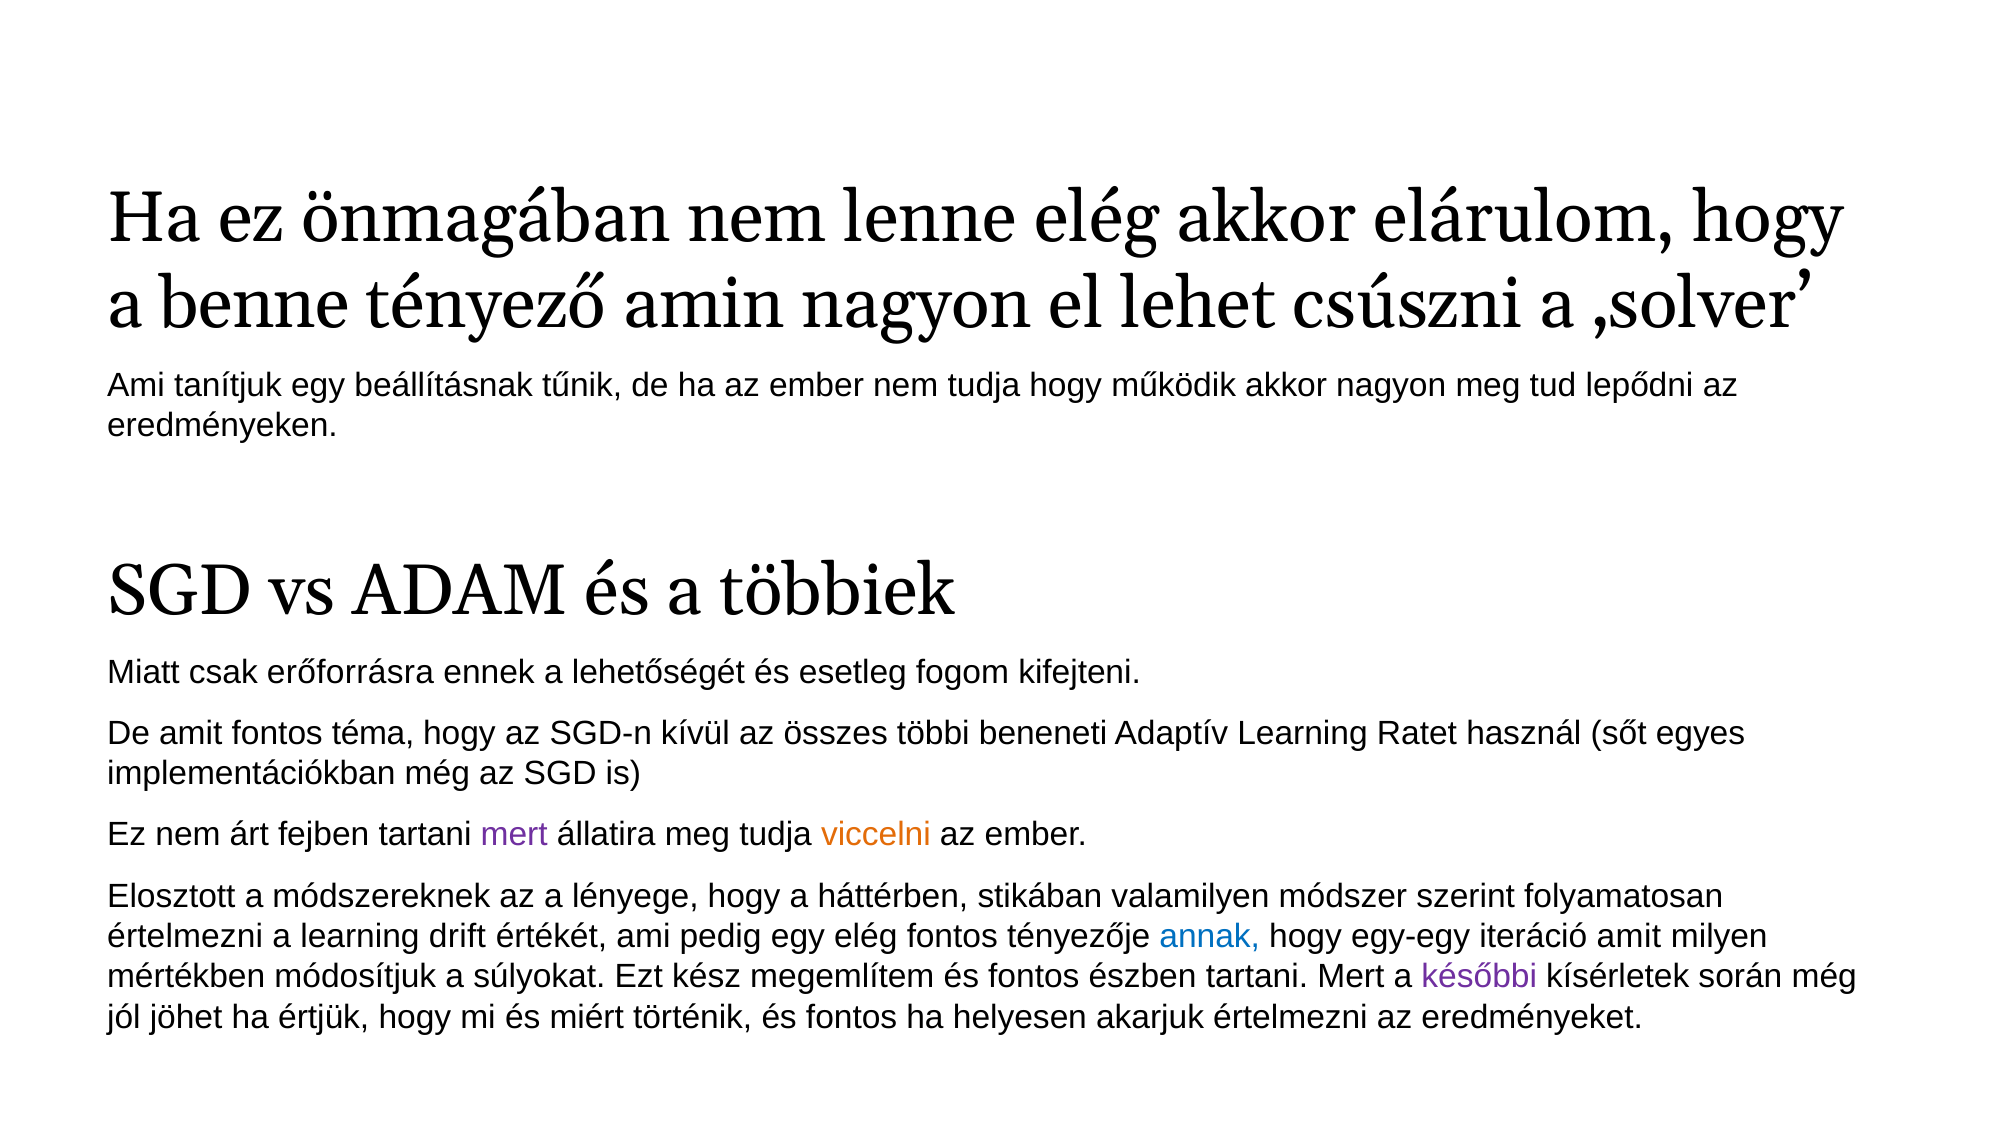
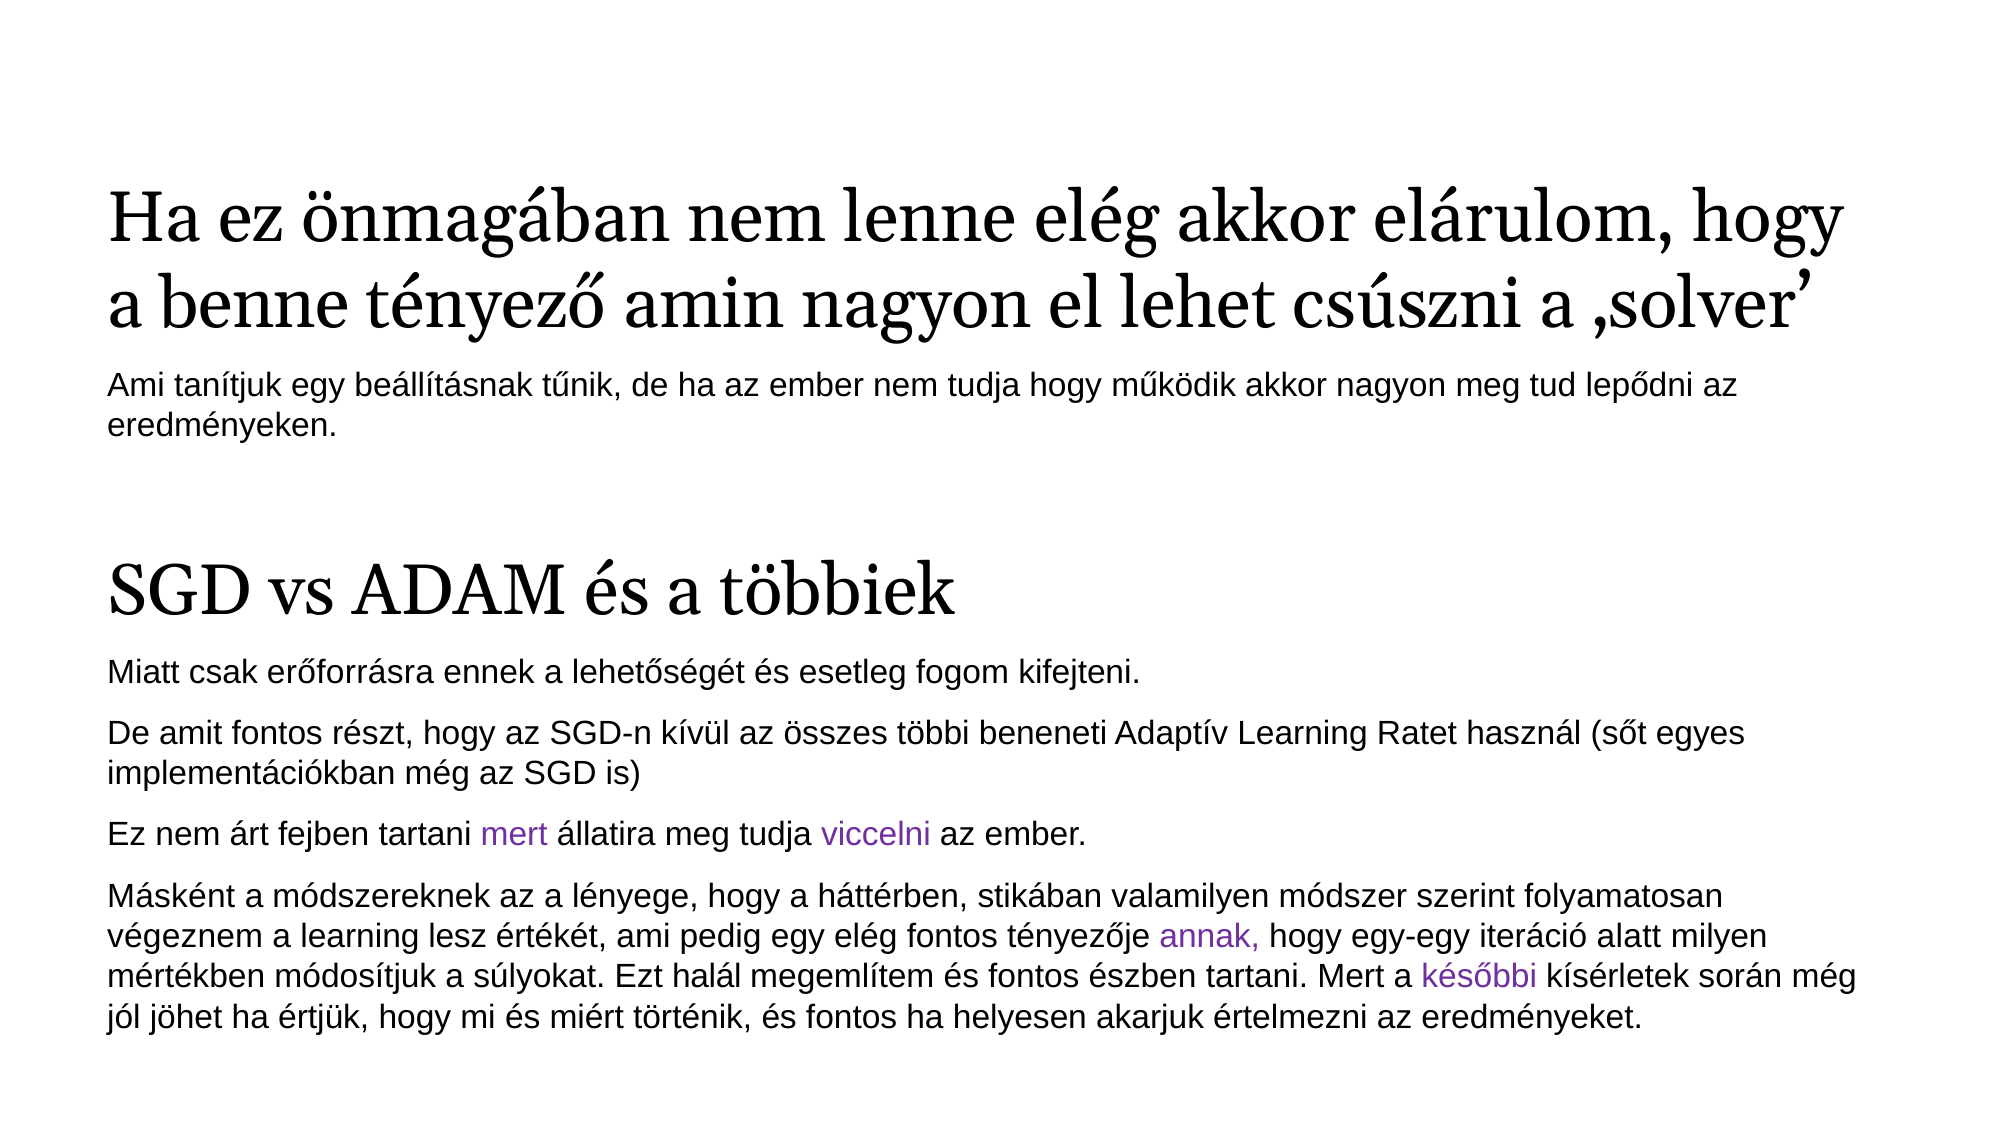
téma: téma -> részt
viccelni colour: orange -> purple
Elosztott: Elosztott -> Másként
értelmezni at (185, 936): értelmezni -> végeznem
drift: drift -> lesz
annak colour: blue -> purple
iteráció amit: amit -> alatt
kész: kész -> halál
